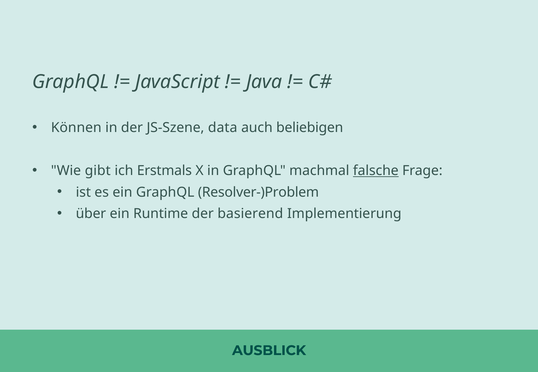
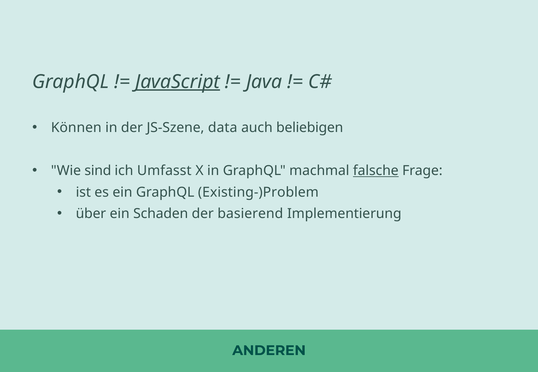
JavaScript underline: none -> present
gibt: gibt -> sind
Erstmals: Erstmals -> Umfasst
Resolver-)Problem: Resolver-)Problem -> Existing-)Problem
Runtime: Runtime -> Schaden
AUSBLICK: AUSBLICK -> ANDEREN
